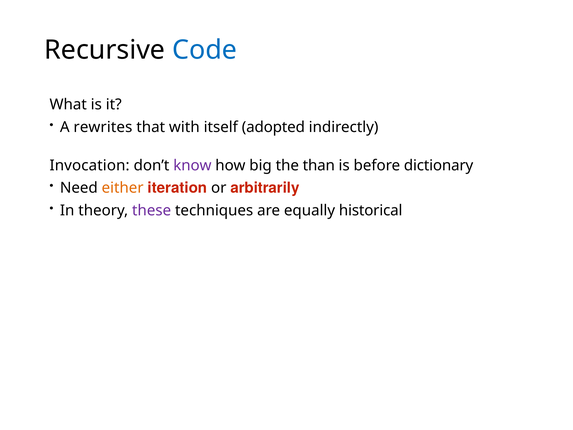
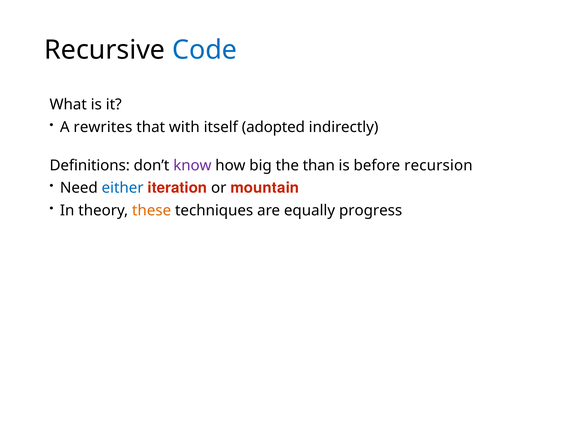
Invocation: Invocation -> Definitions
dictionary: dictionary -> recursion
either colour: orange -> blue
arbitrarily: arbitrarily -> mountain
these colour: purple -> orange
historical: historical -> progress
